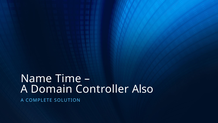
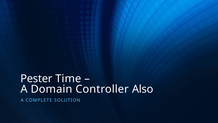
Name: Name -> Pester
